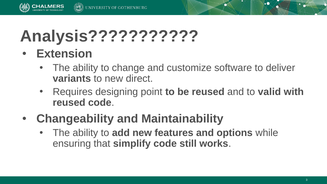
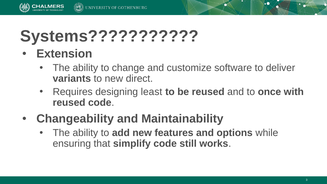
Analysis: Analysis -> Systems
point: point -> least
valid: valid -> once
